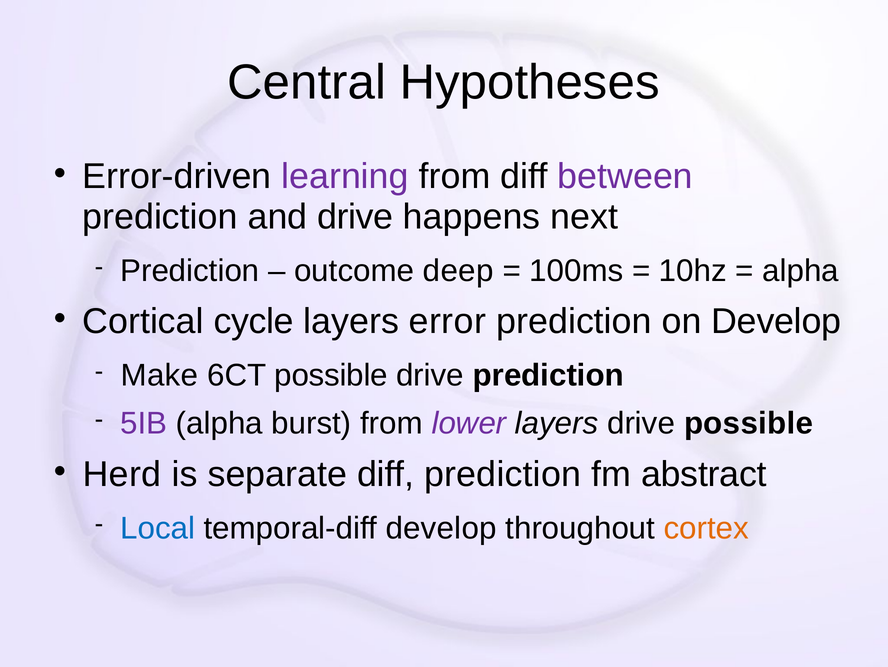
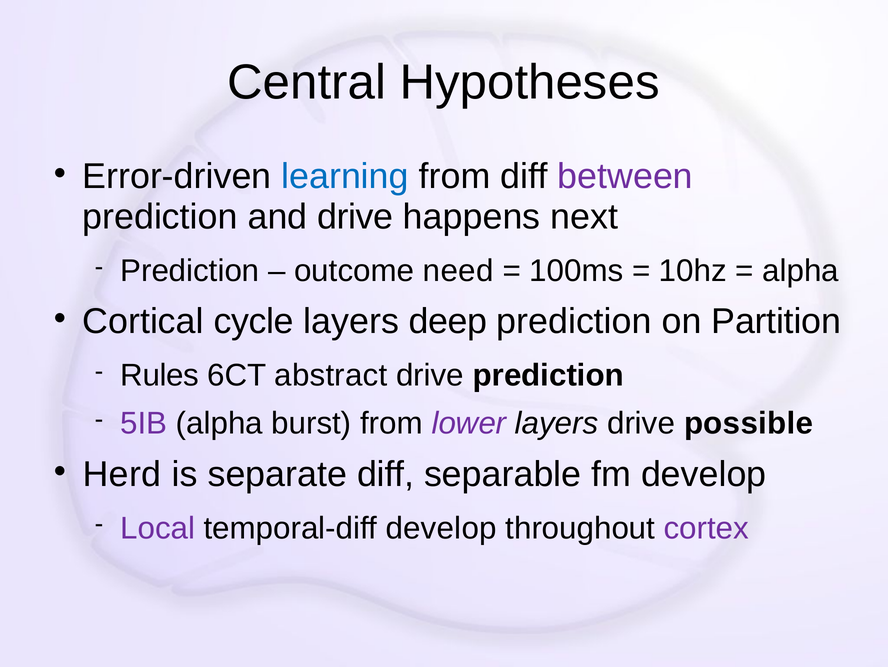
learning colour: purple -> blue
deep: deep -> need
error: error -> deep
on Develop: Develop -> Partition
Make: Make -> Rules
6CT possible: possible -> abstract
diff prediction: prediction -> separable
fm abstract: abstract -> develop
Local colour: blue -> purple
cortex colour: orange -> purple
